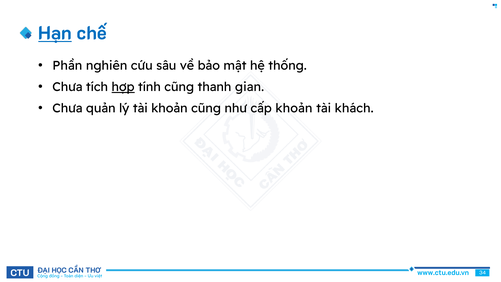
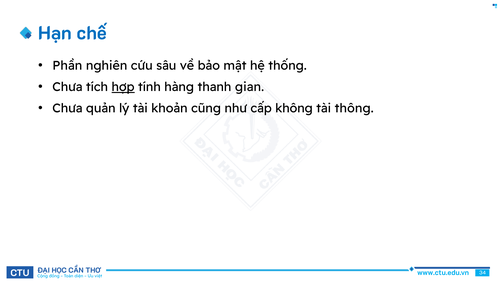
Hạn underline: present -> none
tính cũng: cũng -> hàng
cấp khoản: khoản -> không
khách: khách -> thông
